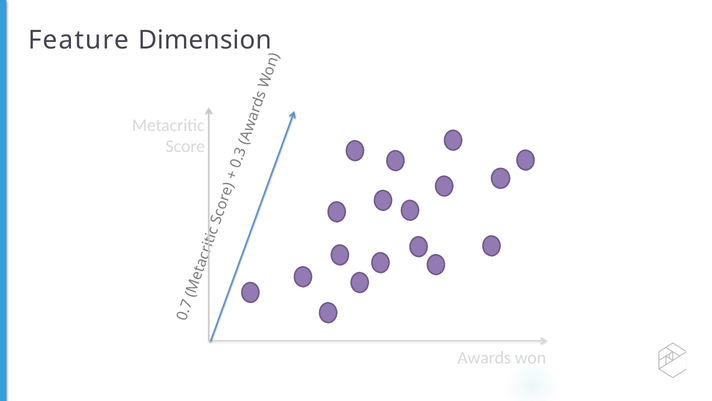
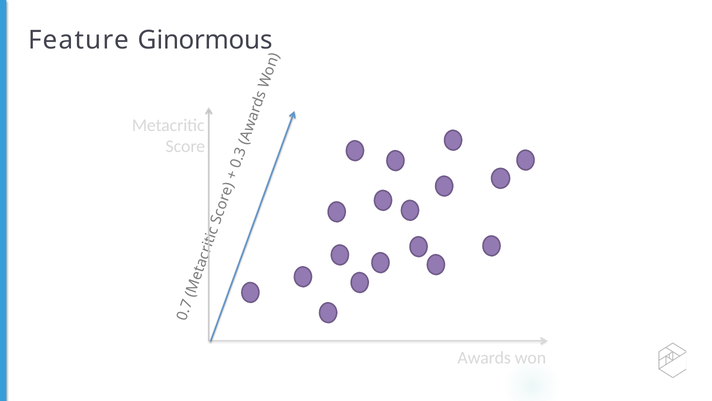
Dimension: Dimension -> Ginormous
